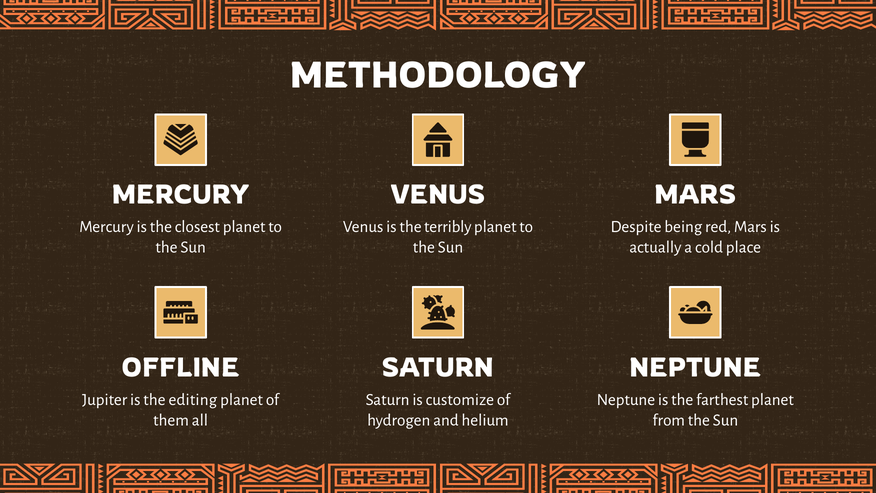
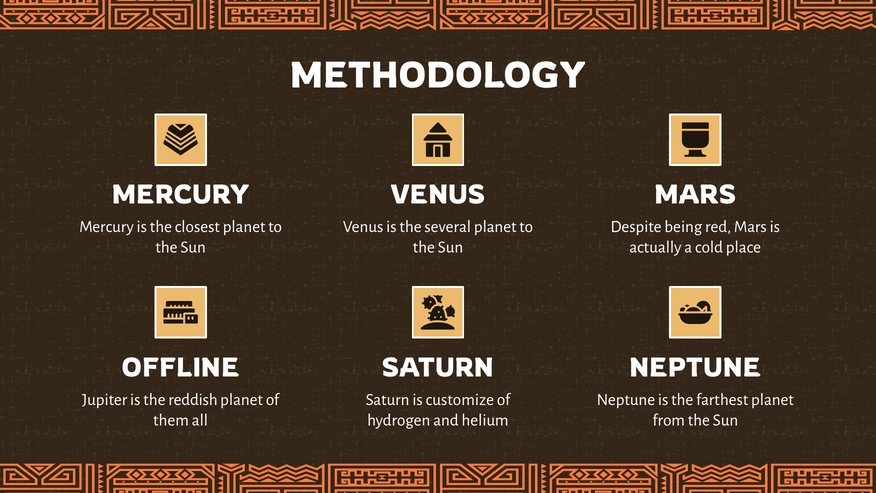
terribly: terribly -> several
editing: editing -> reddish
